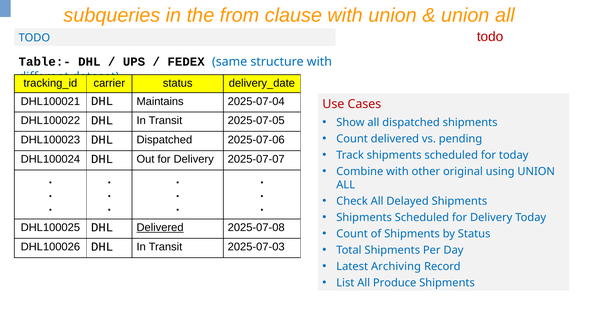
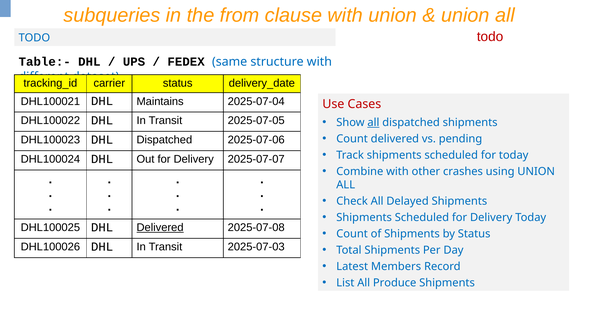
all at (373, 123) underline: none -> present
original: original -> crashes
Archiving: Archiving -> Members
